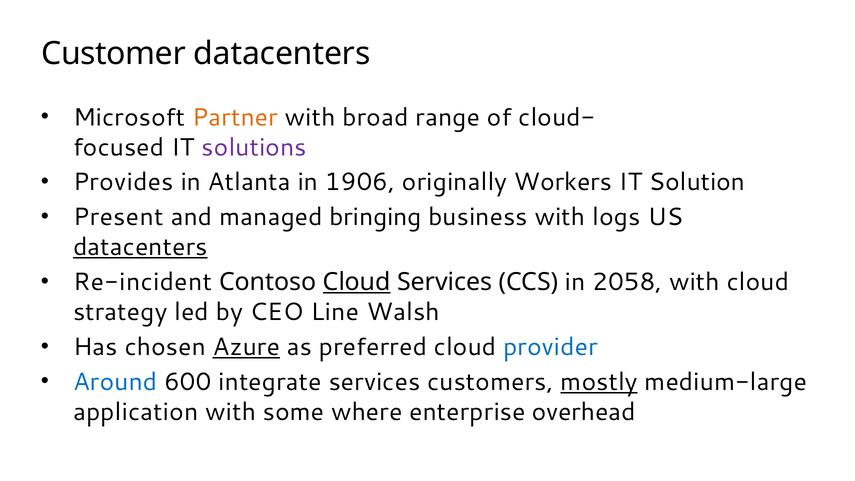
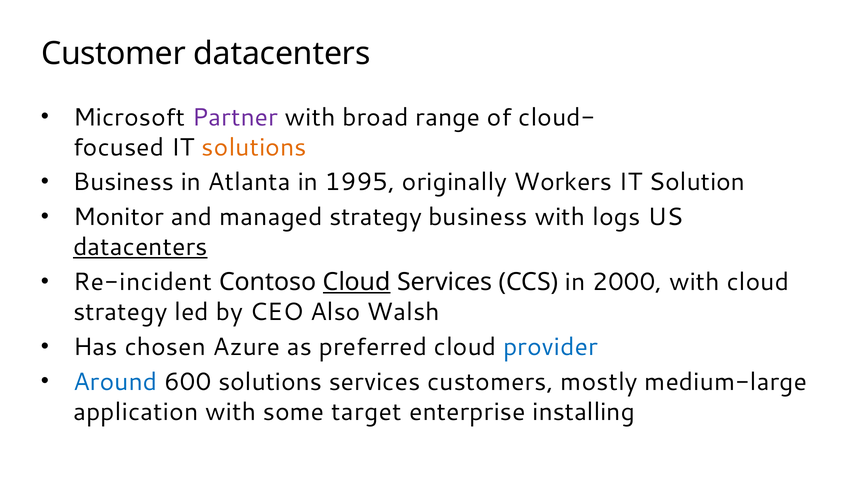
Partner colour: orange -> purple
solutions at (254, 147) colour: purple -> orange
Provides at (123, 182): Provides -> Business
1906: 1906 -> 1995
Present: Present -> Monitor
managed bringing: bringing -> strategy
2058: 2058 -> 2000
Line: Line -> Also
Azure underline: present -> none
600 integrate: integrate -> solutions
mostly underline: present -> none
where: where -> target
overhead: overhead -> installing
